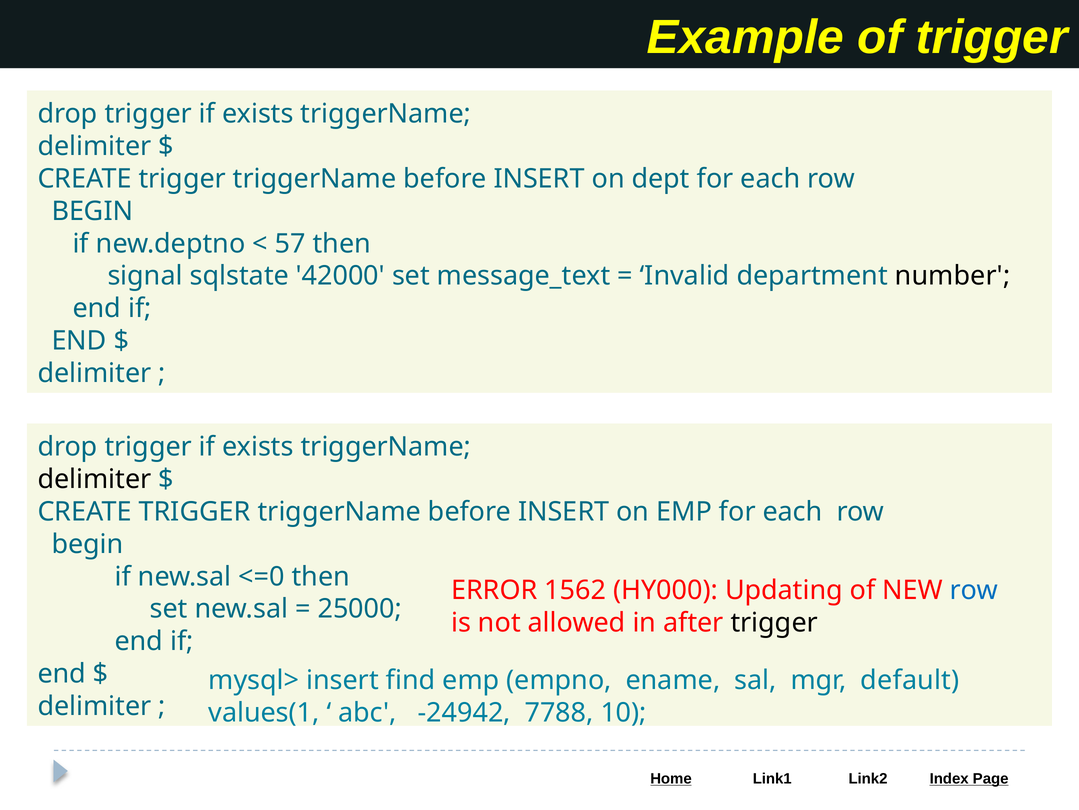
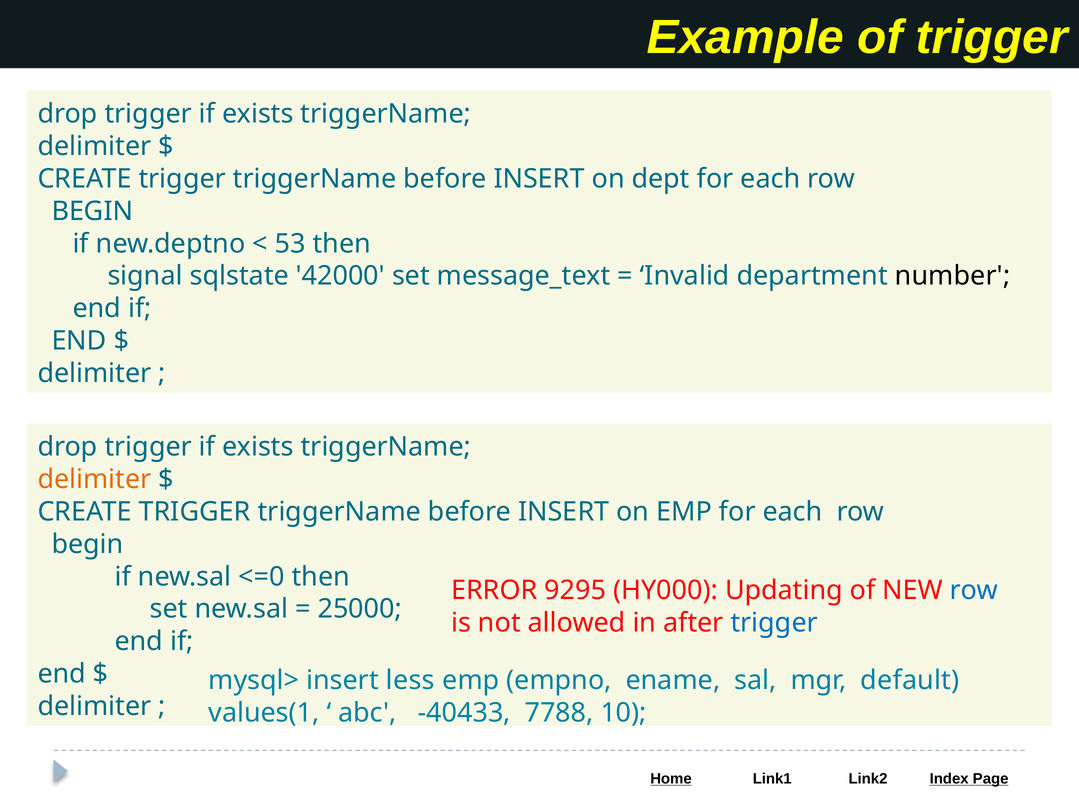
57: 57 -> 53
delimiter at (94, 479) colour: black -> orange
1562: 1562 -> 9295
trigger at (774, 622) colour: black -> blue
find: find -> less
-24942: -24942 -> -40433
